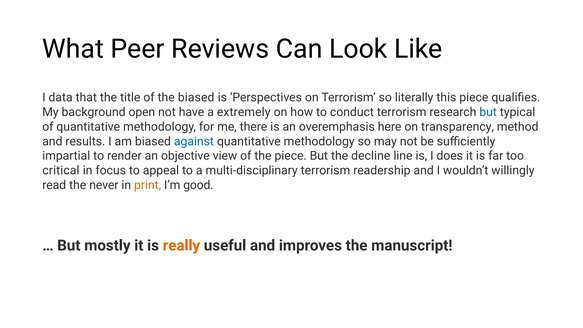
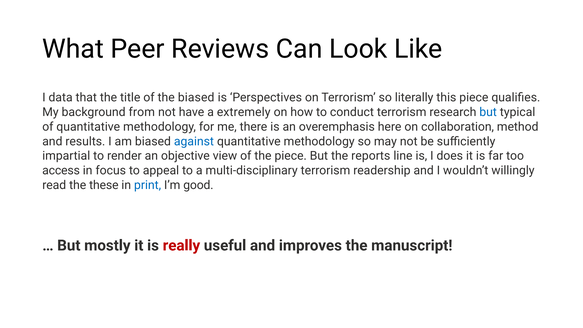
open: open -> from
transparency: transparency -> collaboration
decline: decline -> reports
critical: critical -> access
never: never -> these
print colour: orange -> blue
really colour: orange -> red
